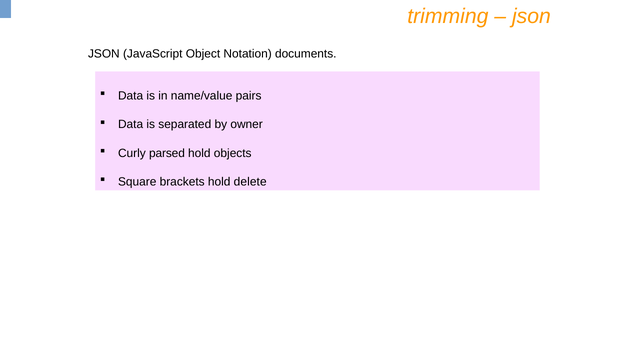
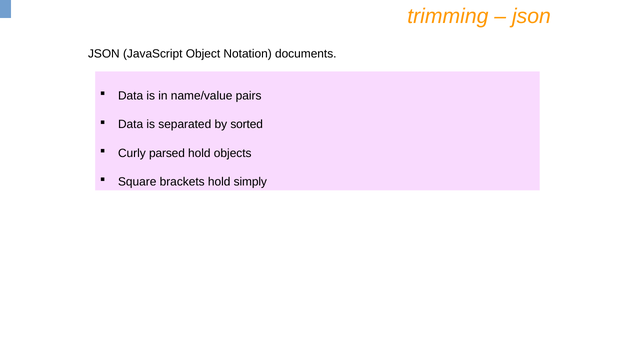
owner: owner -> sorted
delete: delete -> simply
